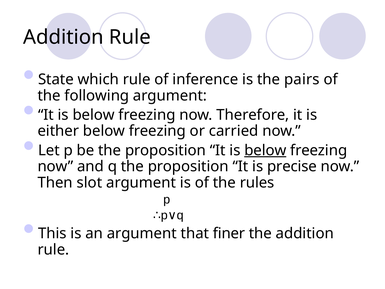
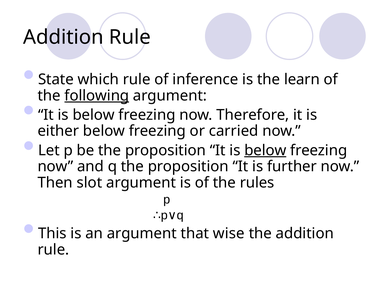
pairs: pairs -> learn
following underline: none -> present
precise: precise -> further
finer: finer -> wise
